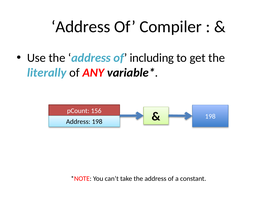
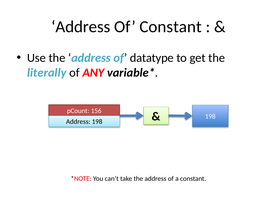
Of Compiler: Compiler -> Constant
including: including -> datatype
